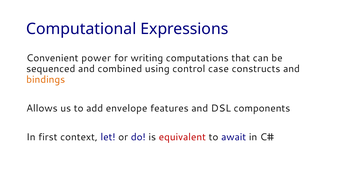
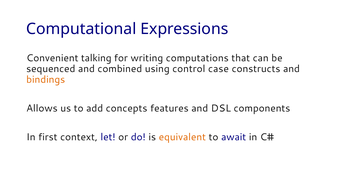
power: power -> talking
envelope: envelope -> concepts
equivalent colour: red -> orange
